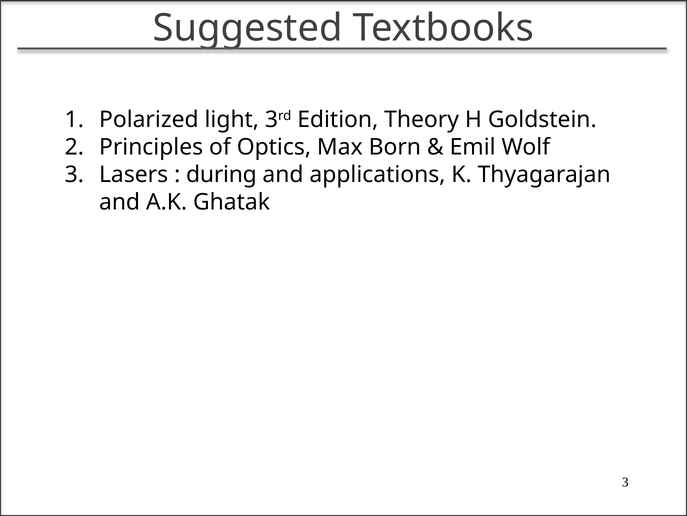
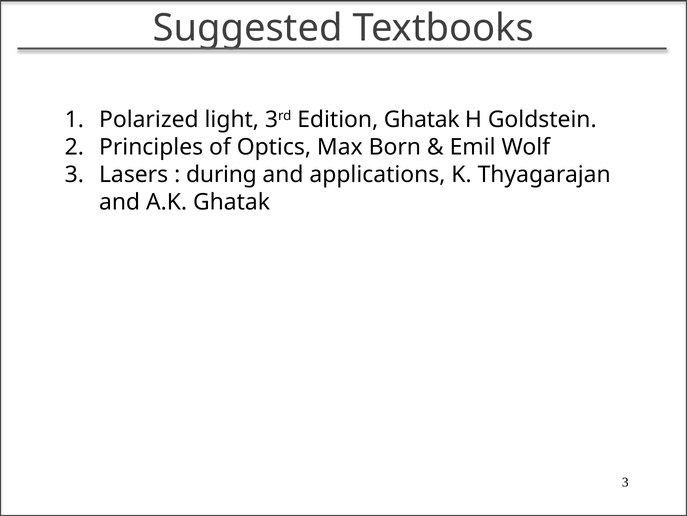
Edition Theory: Theory -> Ghatak
